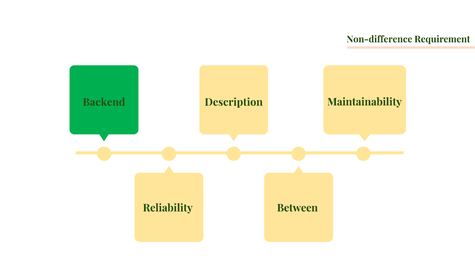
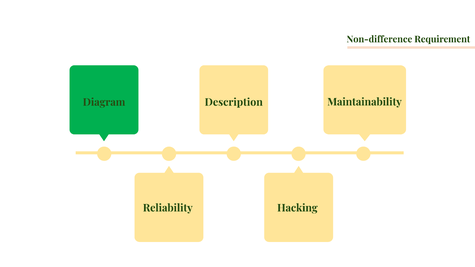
Backend: Backend -> Diagram
Between: Between -> Hacking
